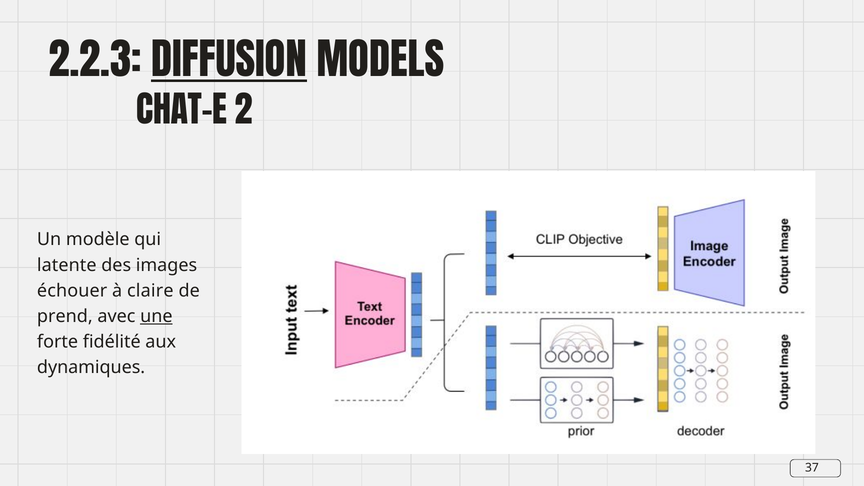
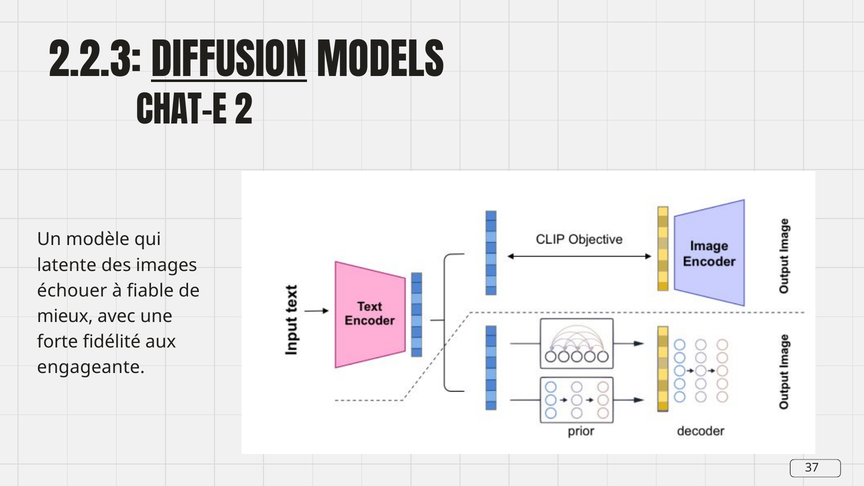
claire: claire -> fiable
prend: prend -> mieux
une underline: present -> none
dynamiques: dynamiques -> engageante
